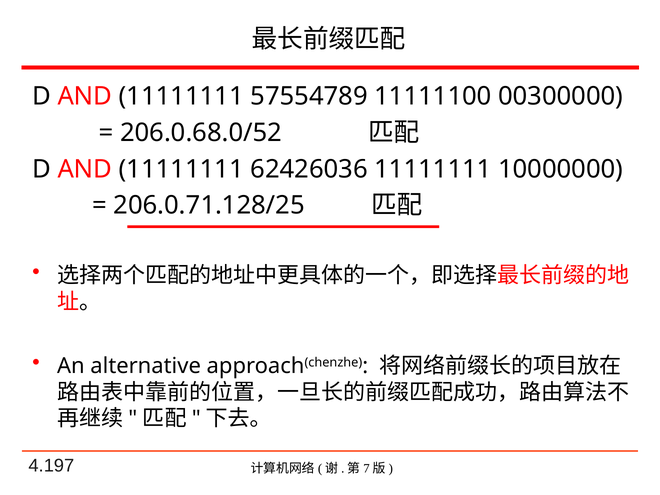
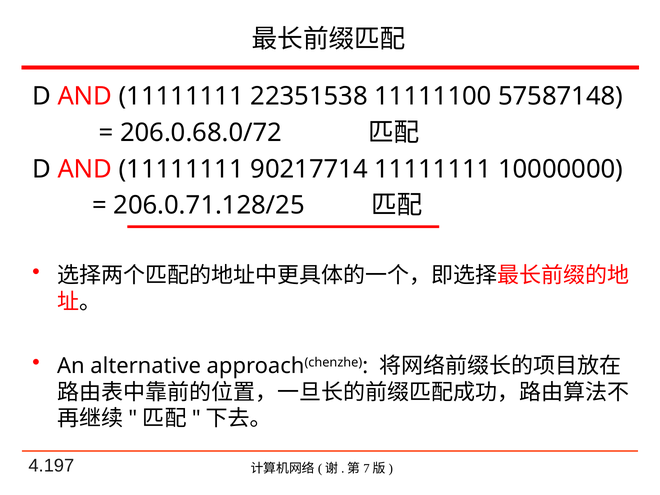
57554789: 57554789 -> 22351538
00300000: 00300000 -> 57587148
206.0.68.0/52: 206.0.68.0/52 -> 206.0.68.0/72
62426036: 62426036 -> 90217714
